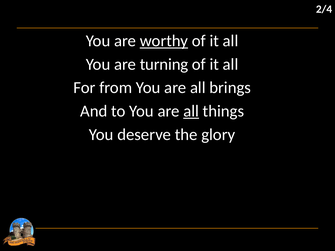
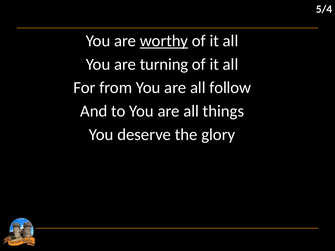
2/4: 2/4 -> 5/4
brings: brings -> follow
all at (191, 111) underline: present -> none
